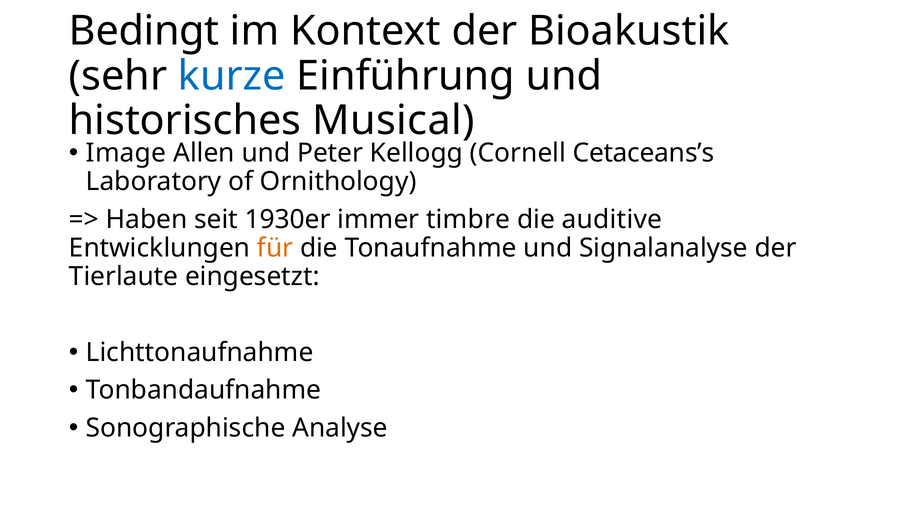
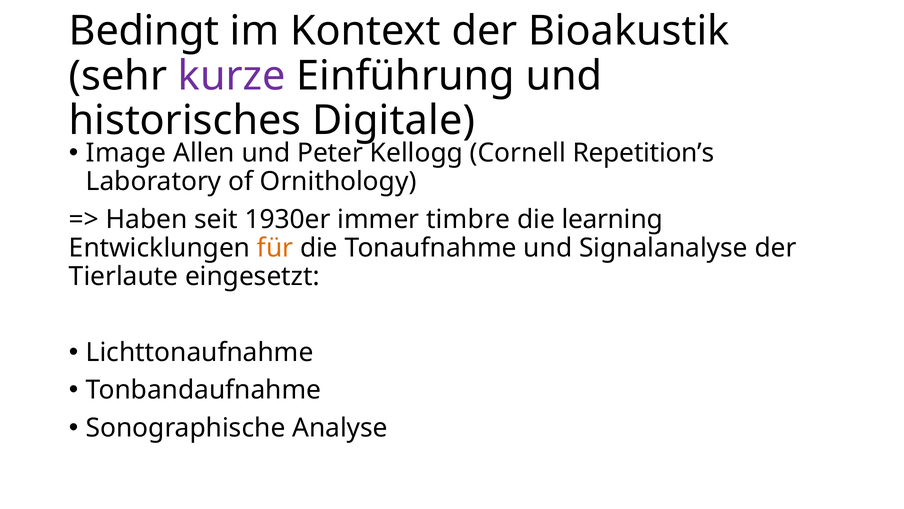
kurze colour: blue -> purple
Musical: Musical -> Digitale
Cetaceans’s: Cetaceans’s -> Repetition’s
auditive: auditive -> learning
